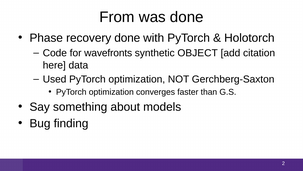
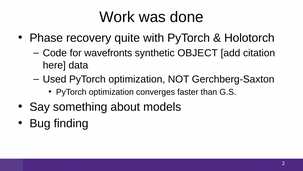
From: From -> Work
recovery done: done -> quite
